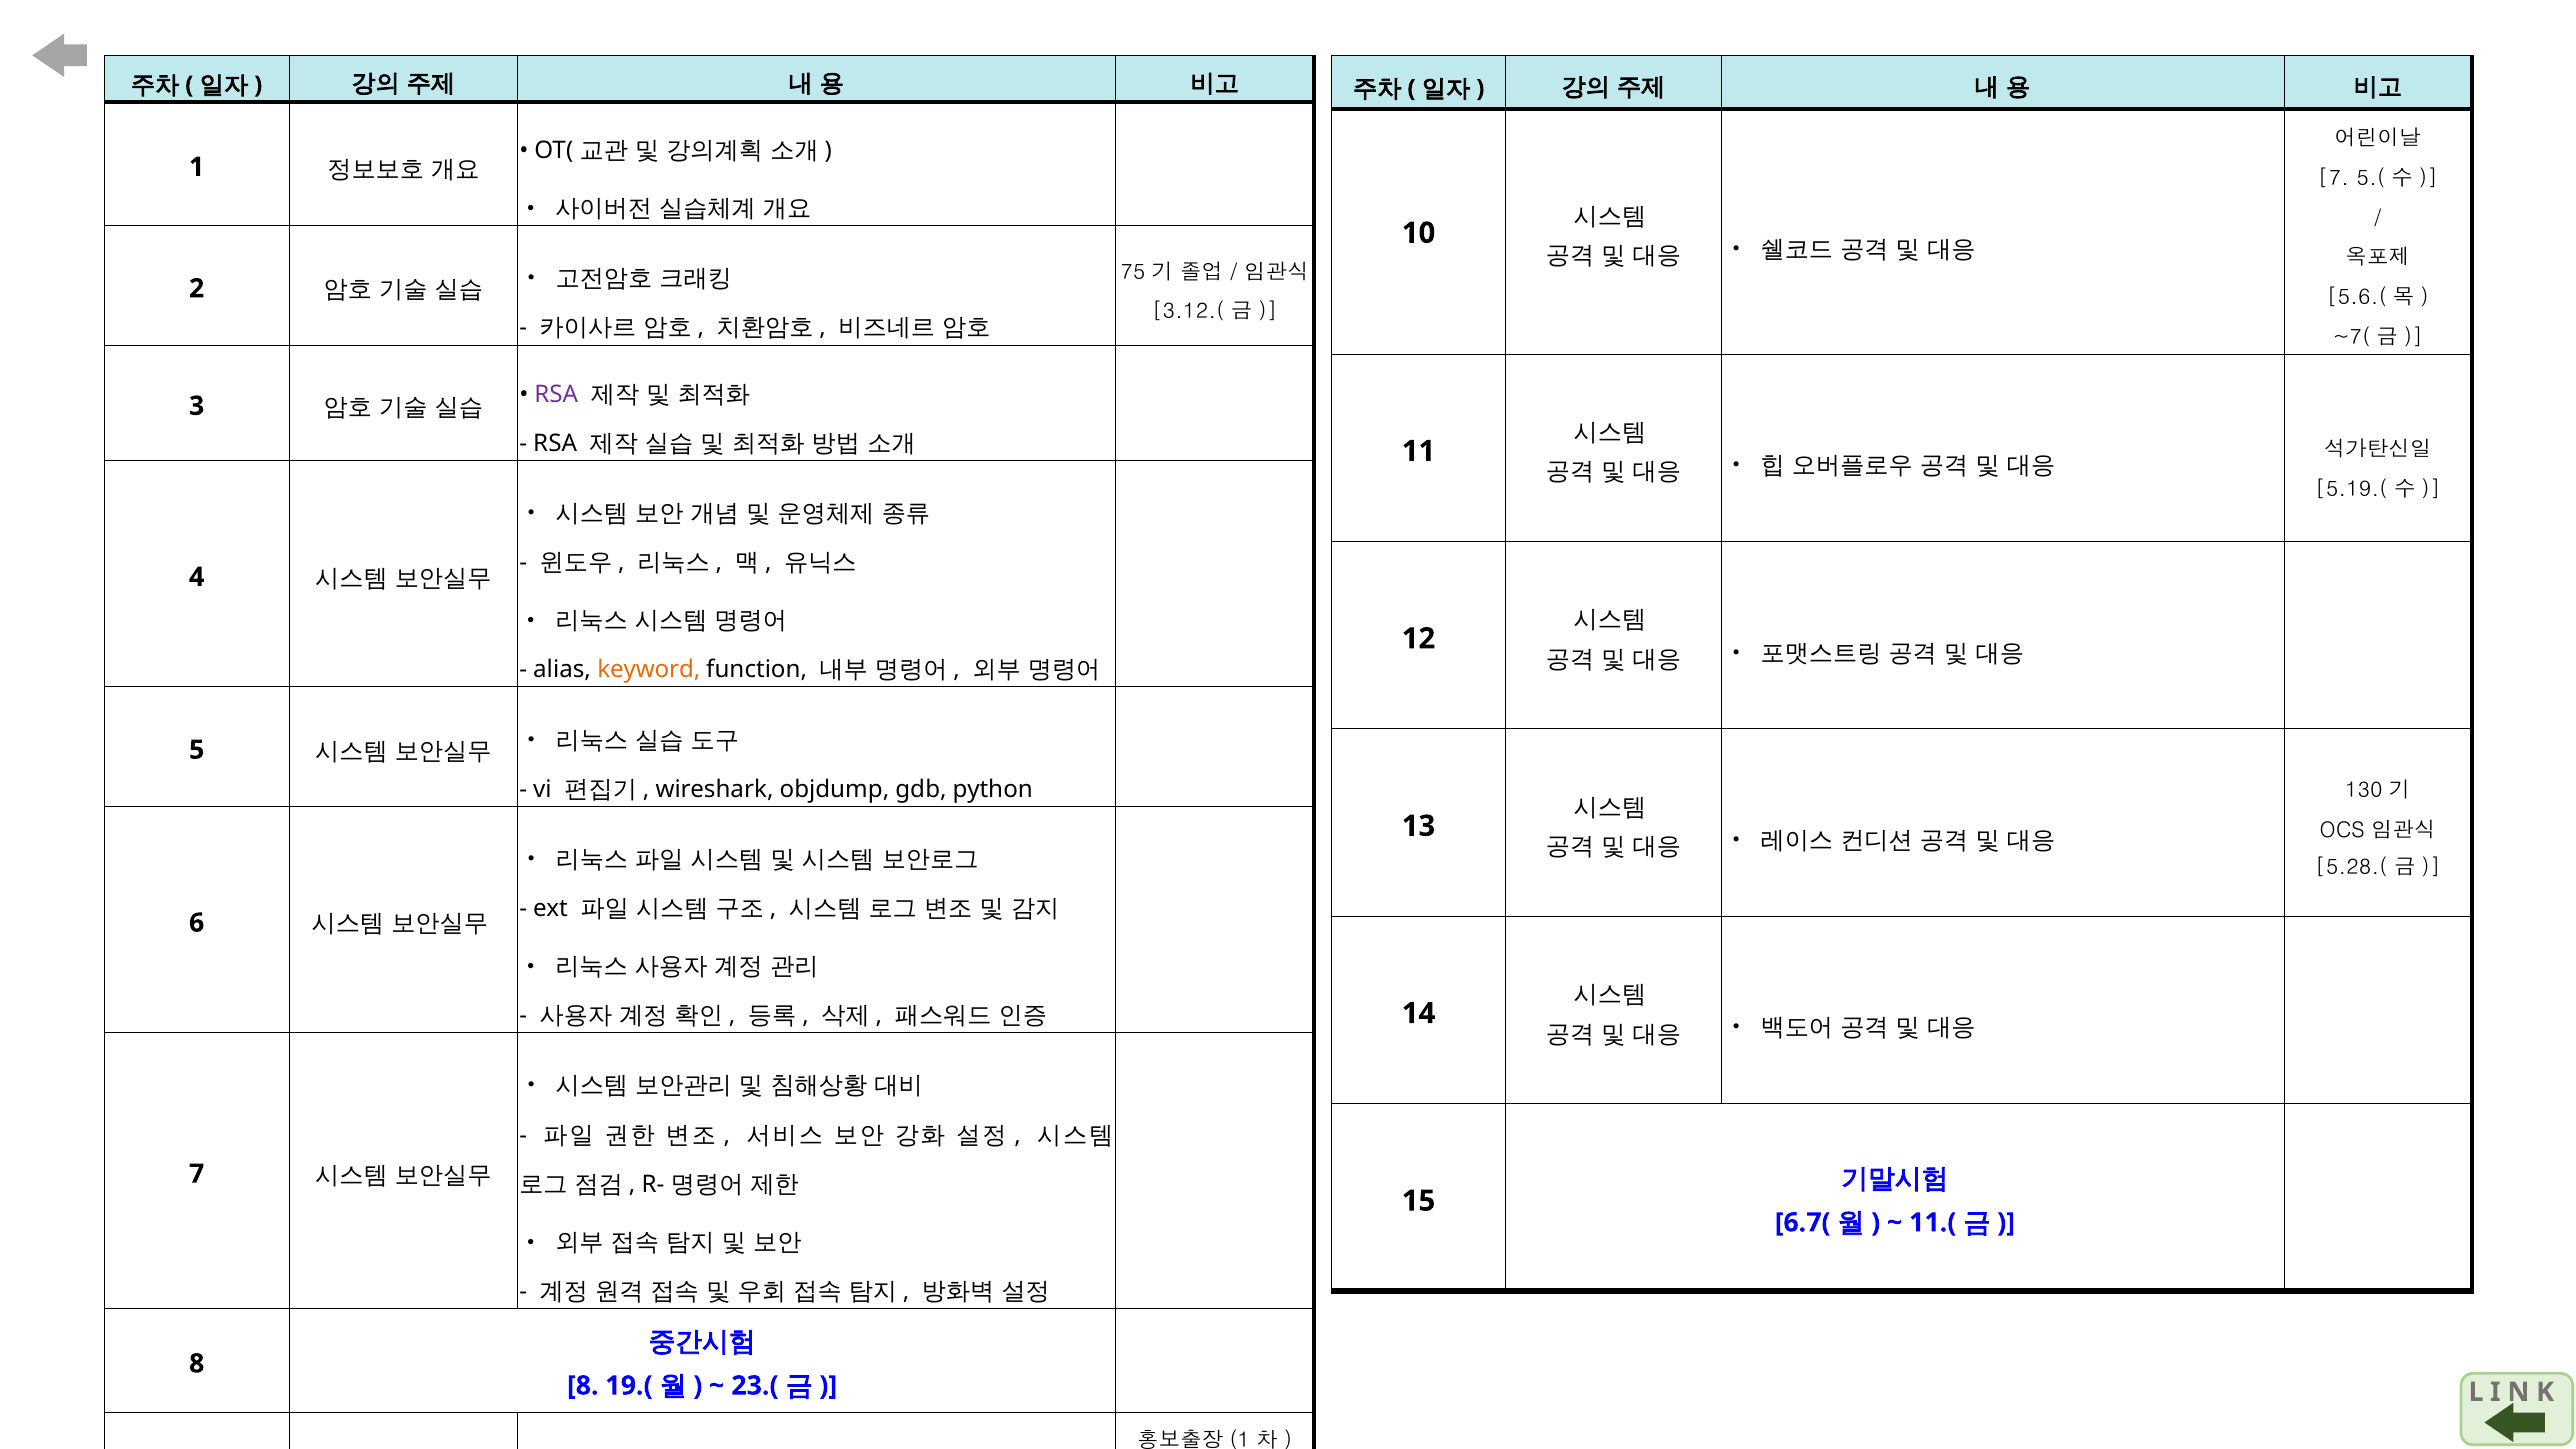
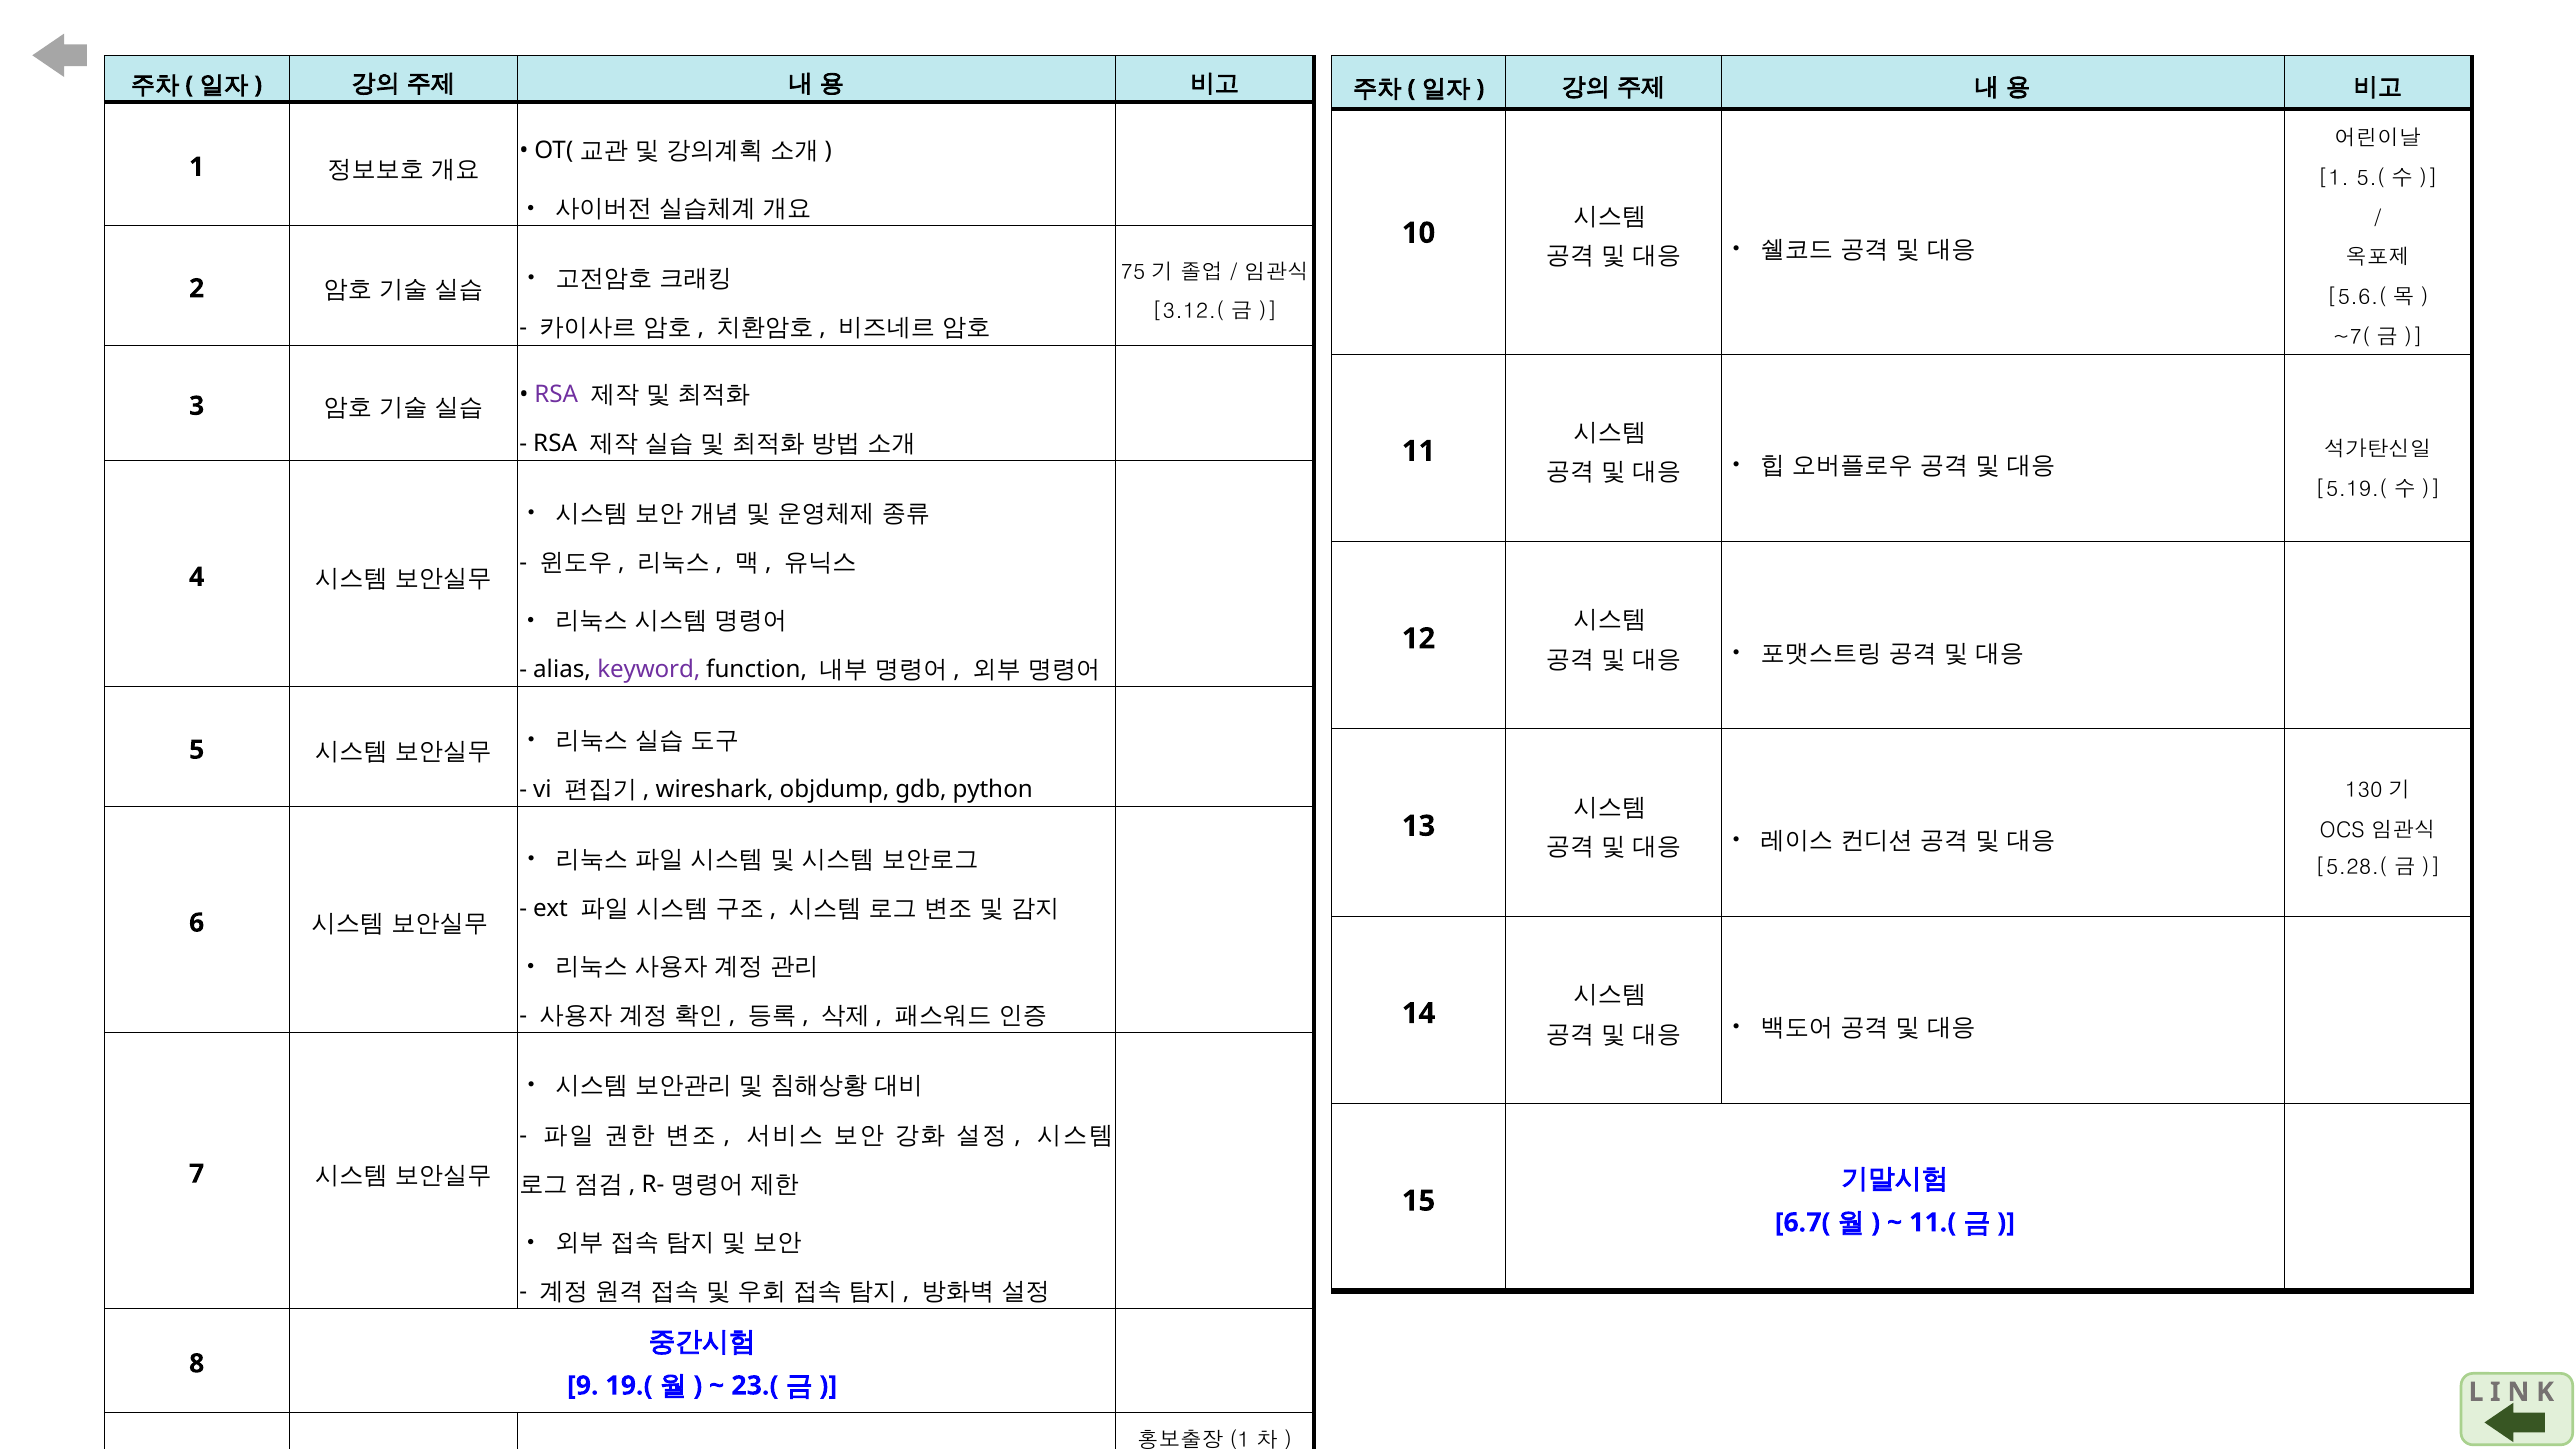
7 at (2334, 178): 7 -> 1
keyword colour: orange -> purple
8 at (583, 1386): 8 -> 9
